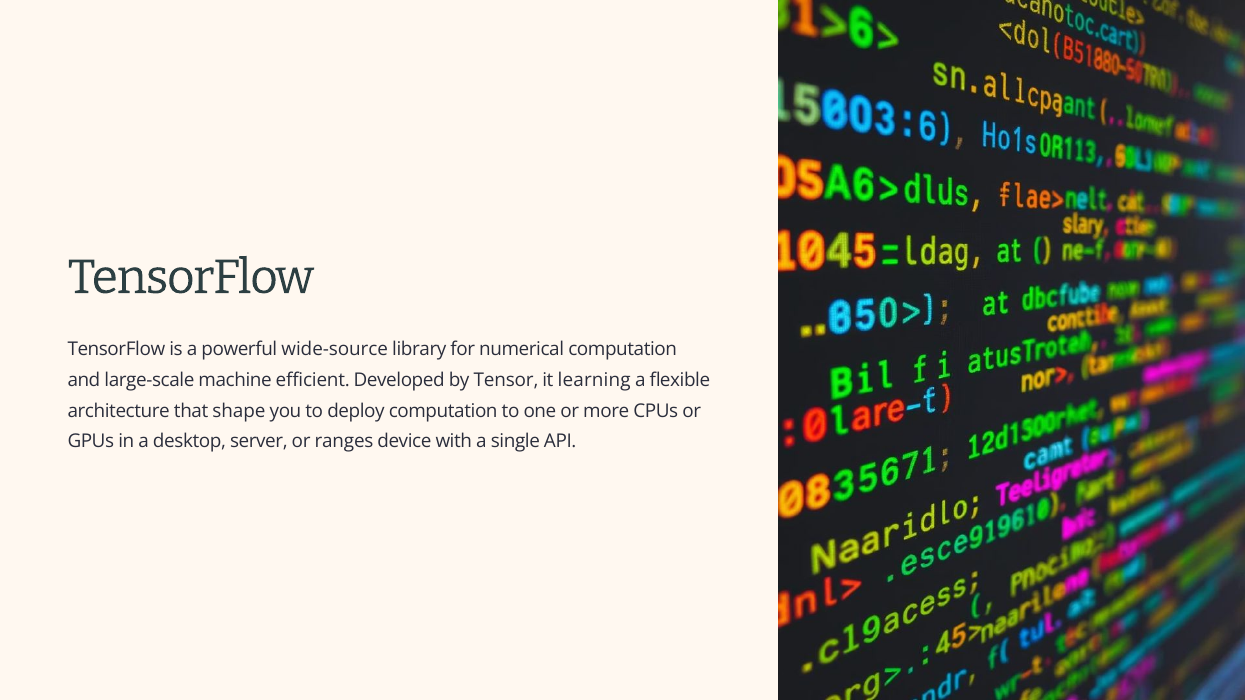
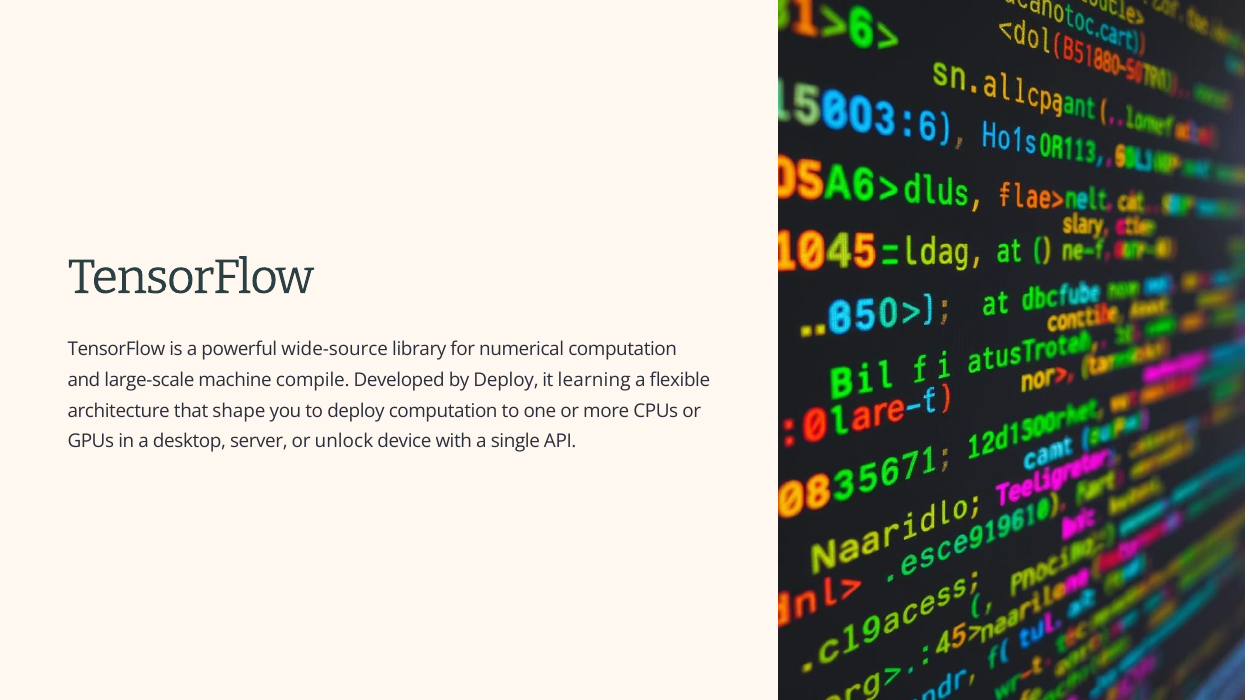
efficient: efficient -> compile
by Tensor: Tensor -> Deploy
ranges: ranges -> unlock
